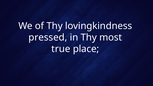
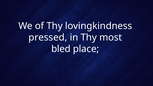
true: true -> bled
